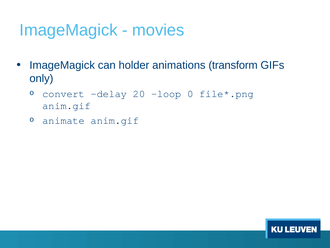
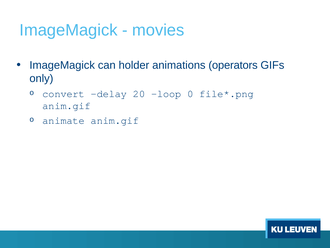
transform: transform -> operators
